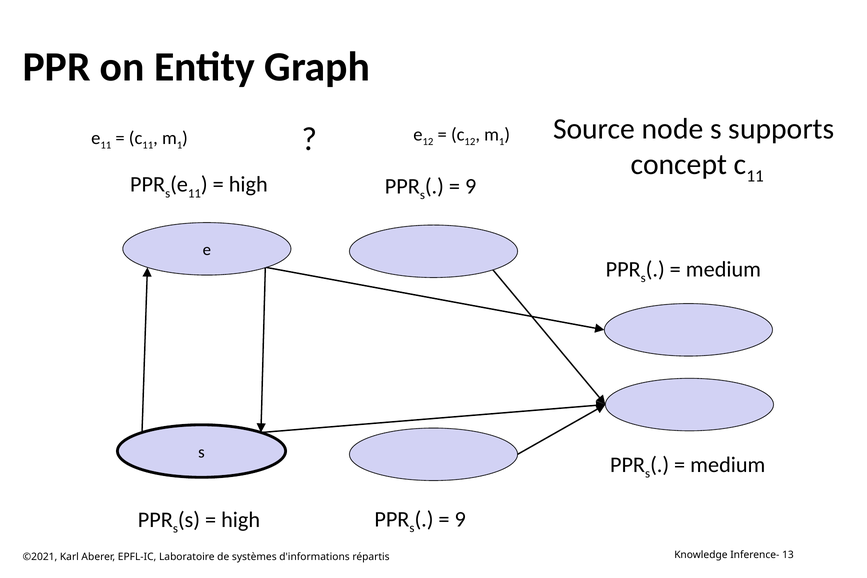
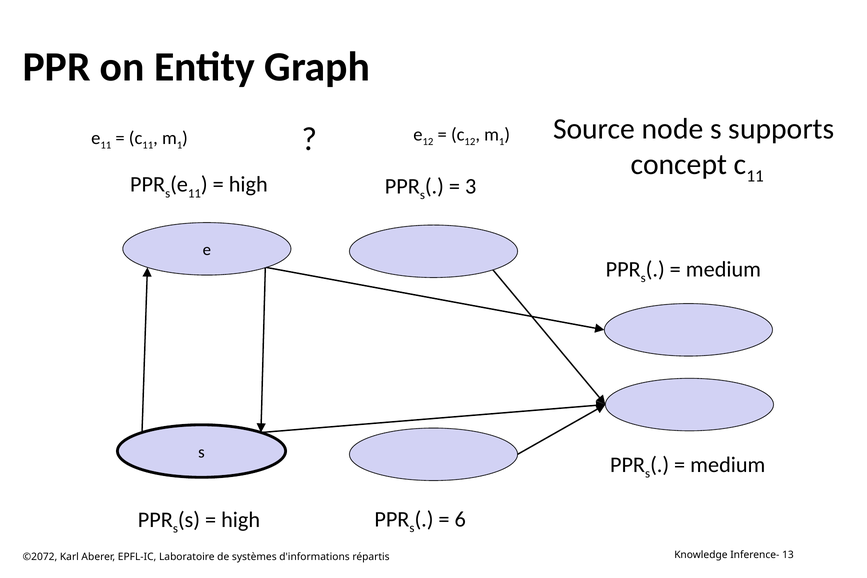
9 at (471, 186): 9 -> 3
9 at (460, 519): 9 -> 6
©2021: ©2021 -> ©2072
